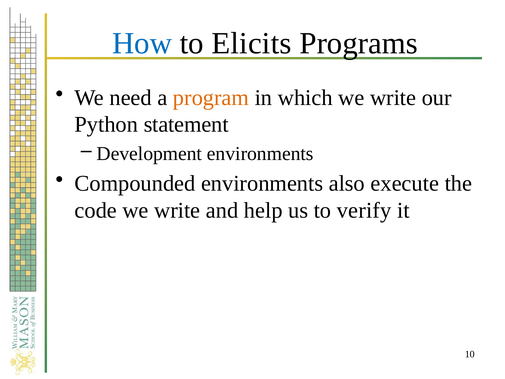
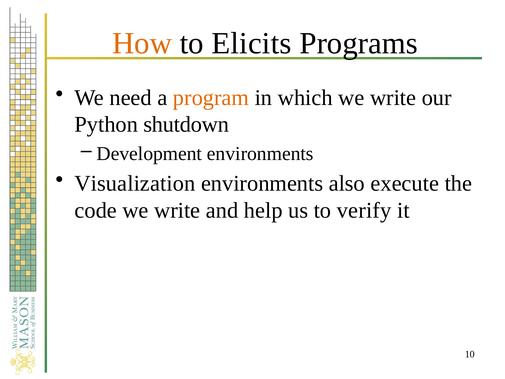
How colour: blue -> orange
statement: statement -> shutdown
Compounded: Compounded -> Visualization
